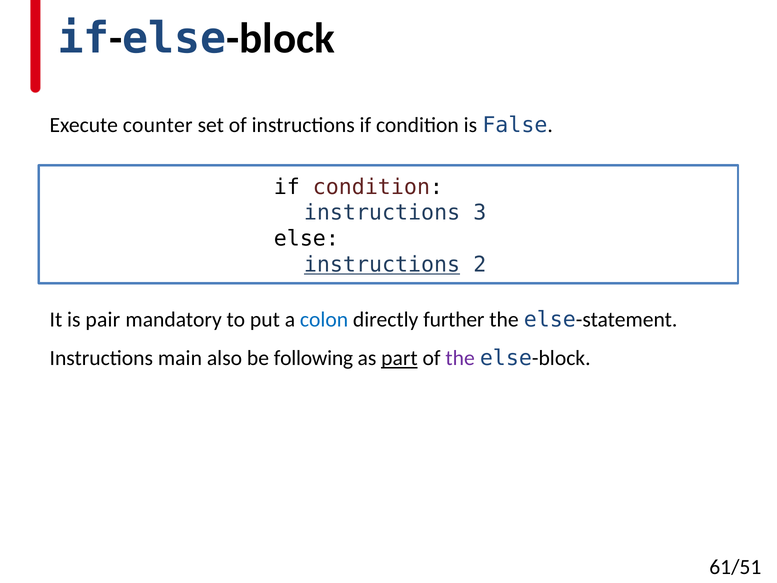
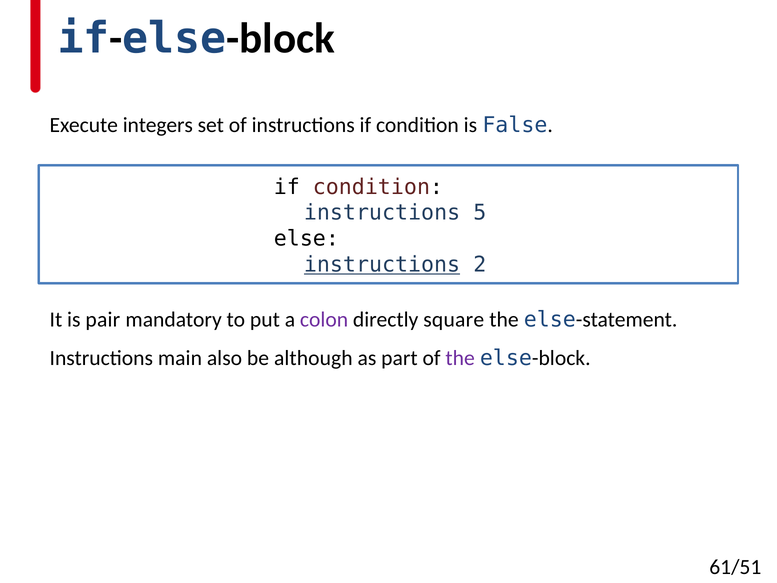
counter: counter -> integers
3: 3 -> 5
colon colour: blue -> purple
further: further -> square
following: following -> although
part underline: present -> none
